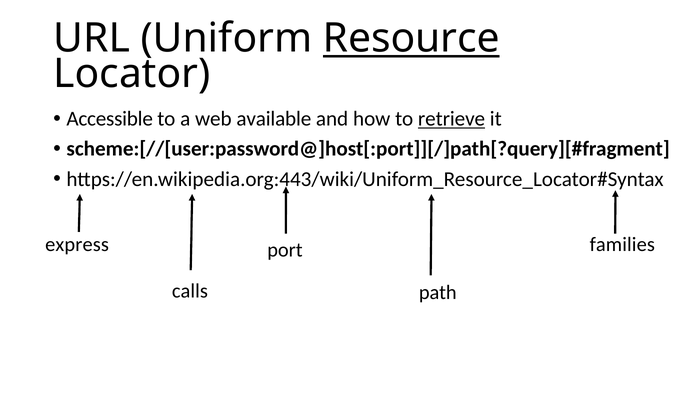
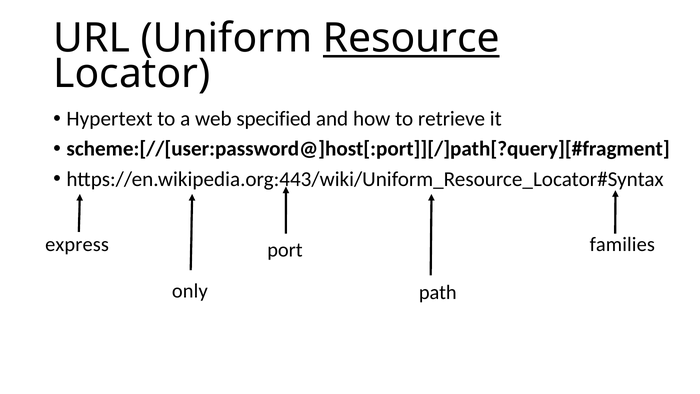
Accessible: Accessible -> Hypertext
available: available -> specified
retrieve underline: present -> none
calls: calls -> only
